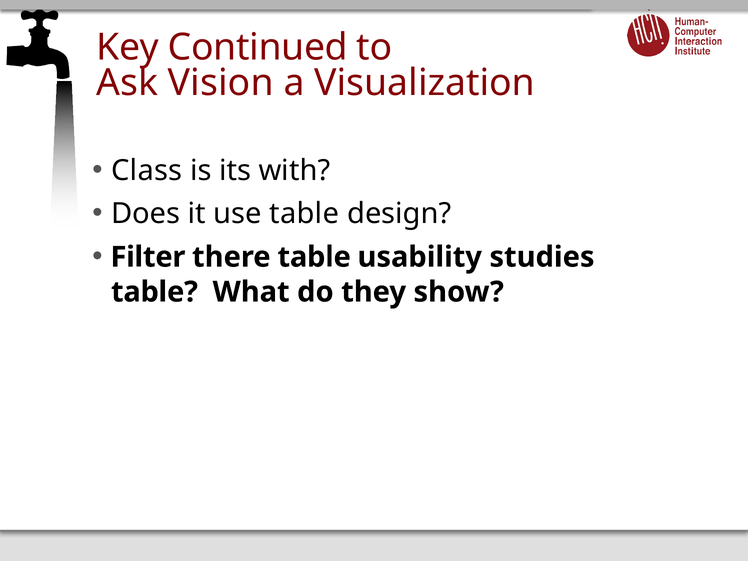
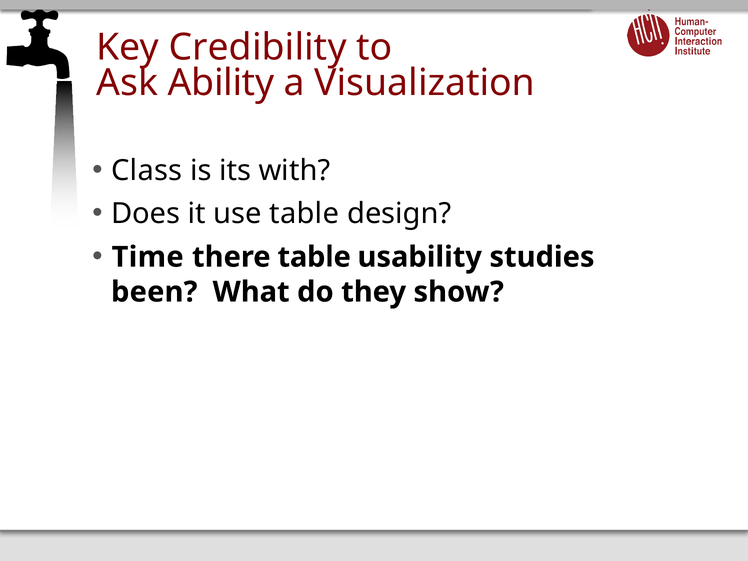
Continued: Continued -> Credibility
Vision: Vision -> Ability
Filter: Filter -> Time
table at (154, 292): table -> been
